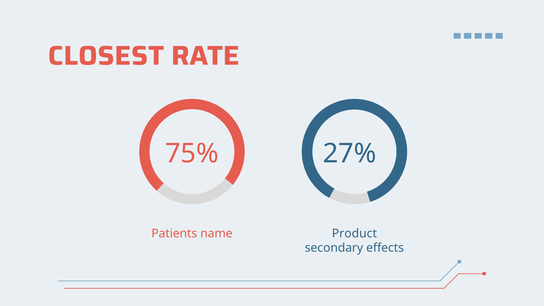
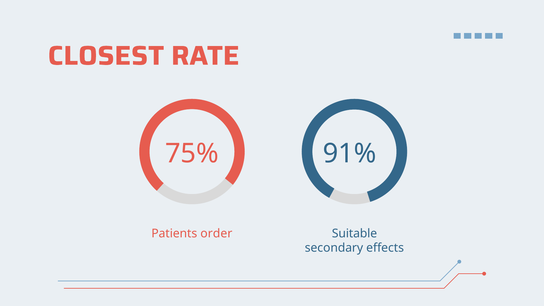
27%: 27% -> 91%
name: name -> order
Product: Product -> Suitable
